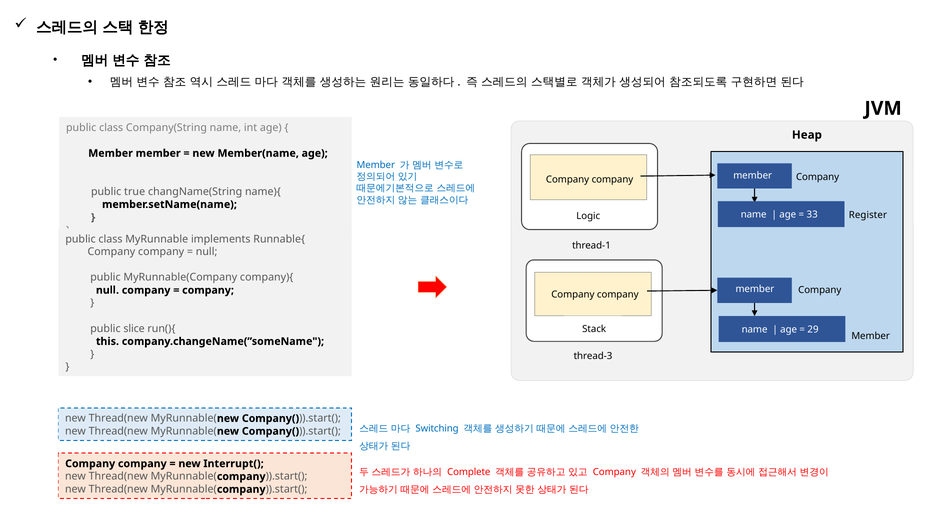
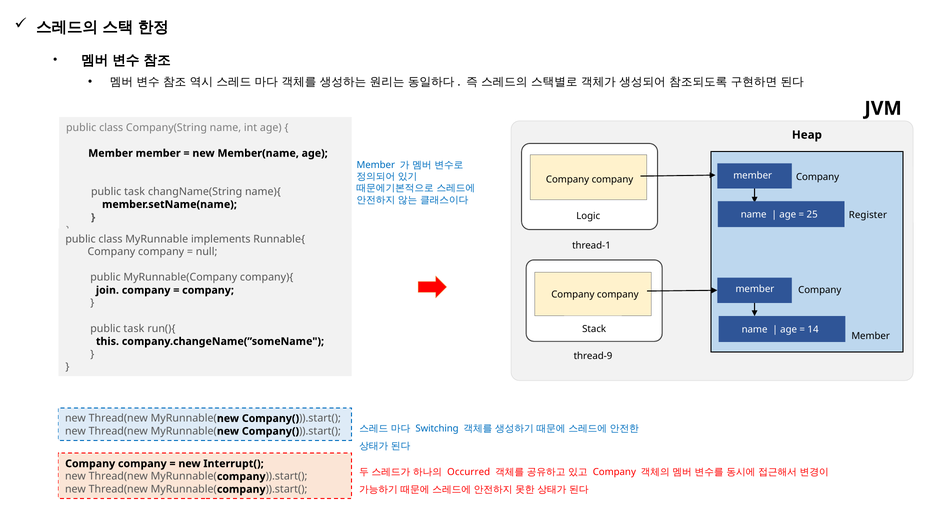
true at (135, 191): true -> task
33: 33 -> 25
null at (107, 290): null -> join
slice at (134, 328): slice -> task
29: 29 -> 14
thread-3: thread-3 -> thread-9
Complete: Complete -> Occurred
